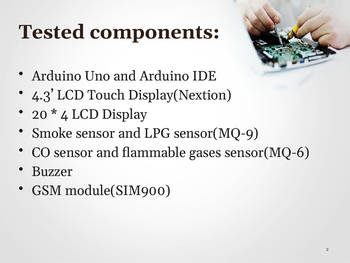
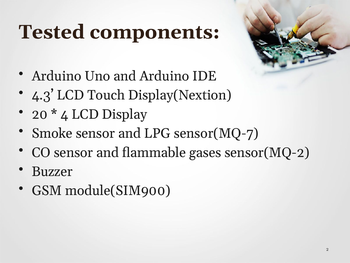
sensor(MQ-9: sensor(MQ-9 -> sensor(MQ-7
sensor(MQ-6: sensor(MQ-6 -> sensor(MQ-2
